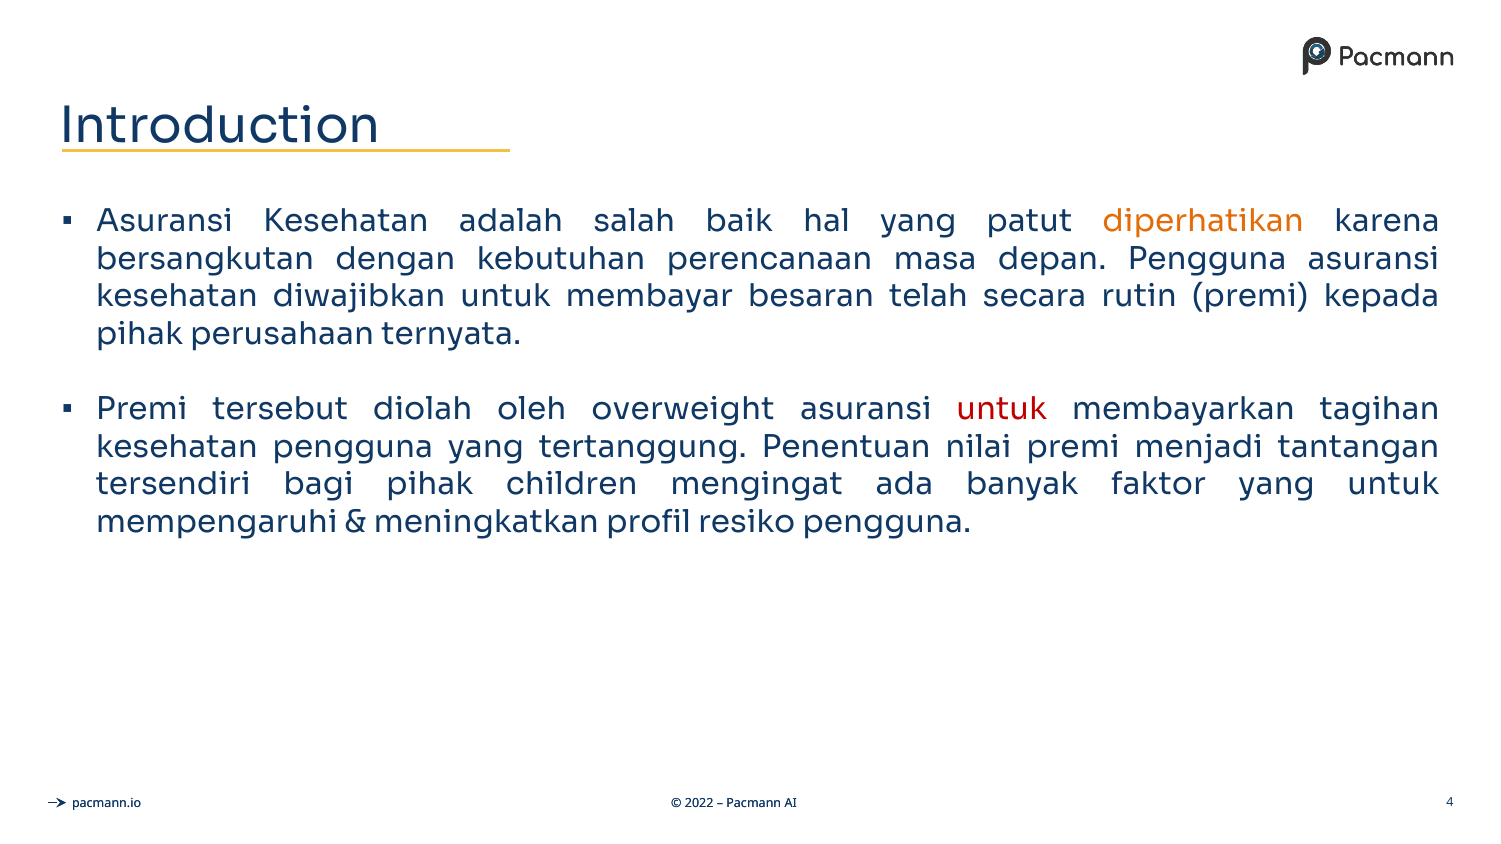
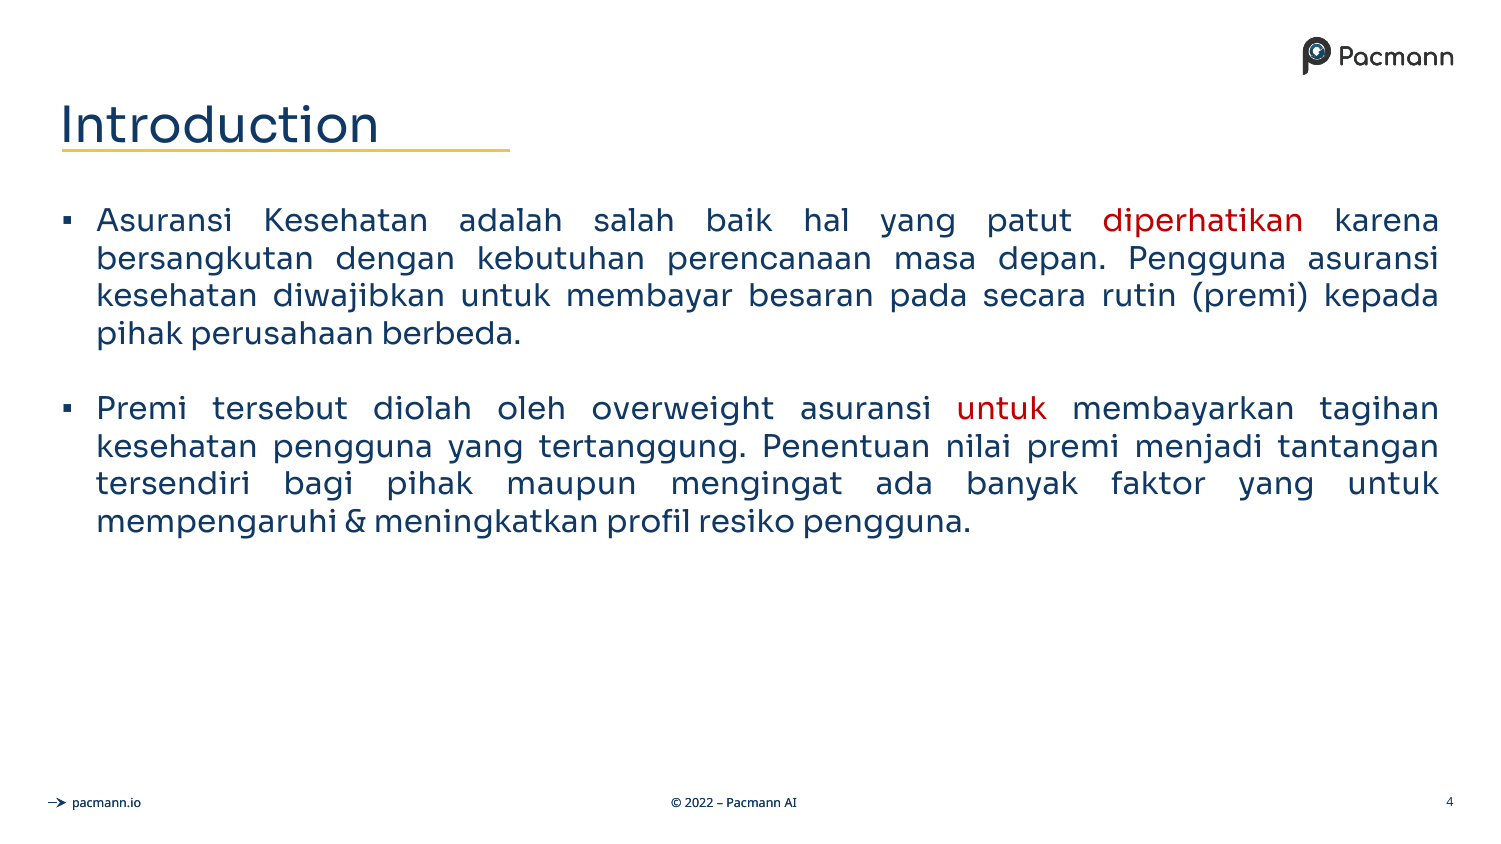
diperhatikan colour: orange -> red
telah: telah -> pada
ternyata: ternyata -> berbeda
children: children -> maupun
